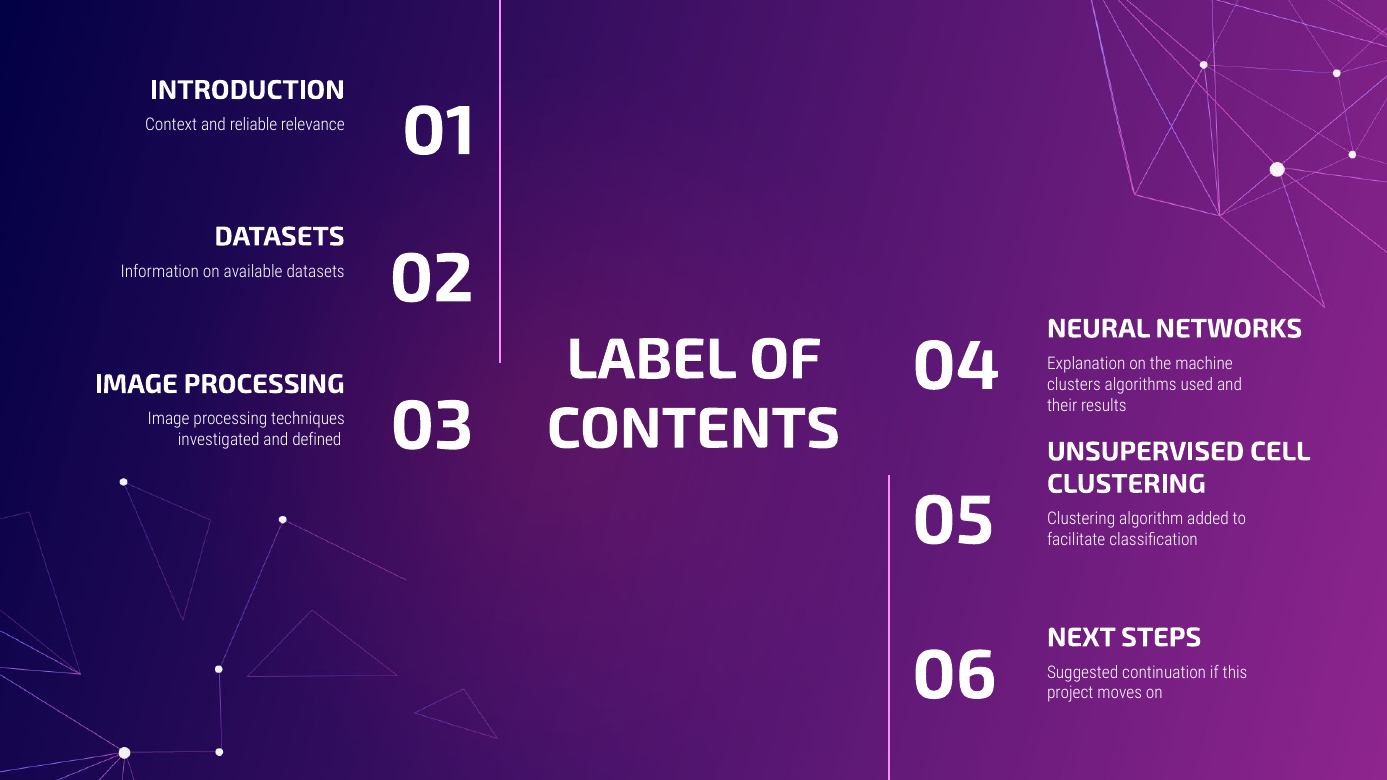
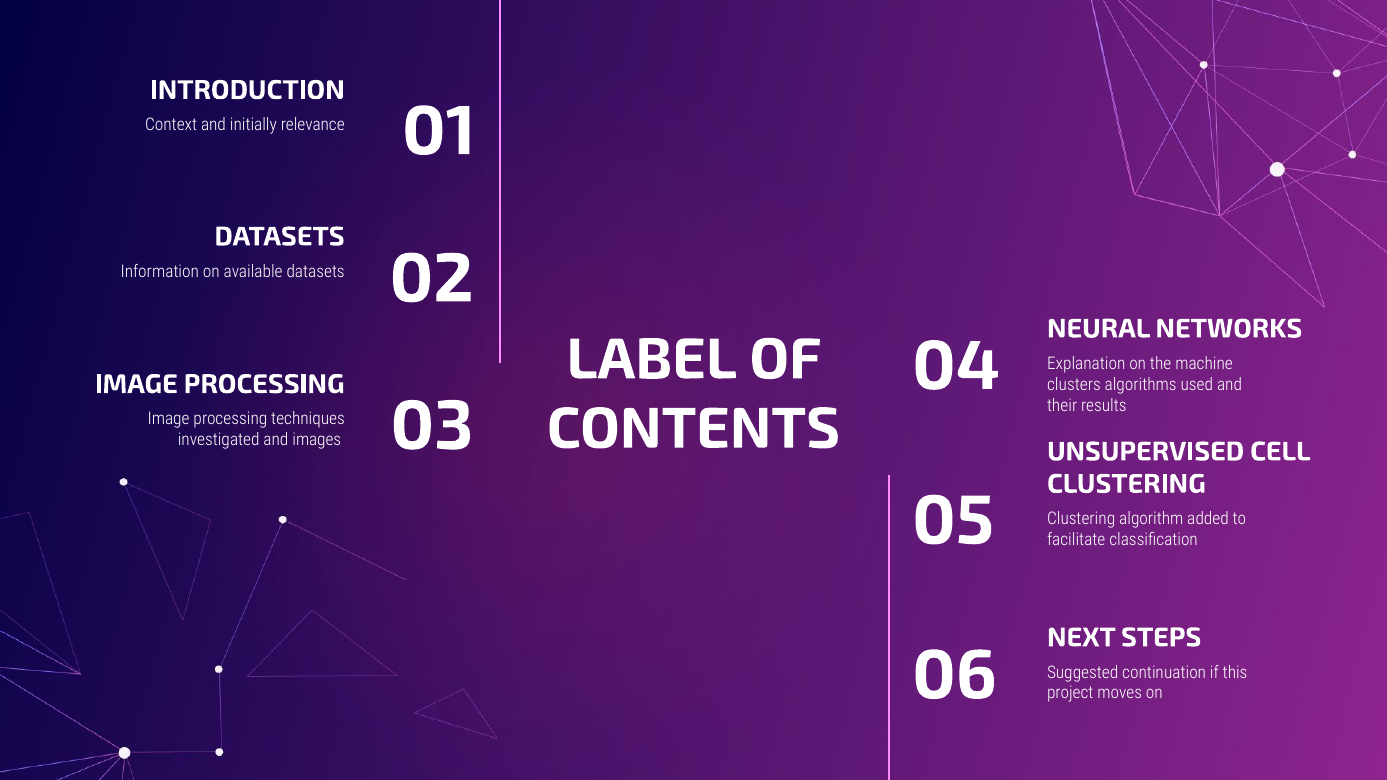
reliable: reliable -> initially
defined: defined -> images
